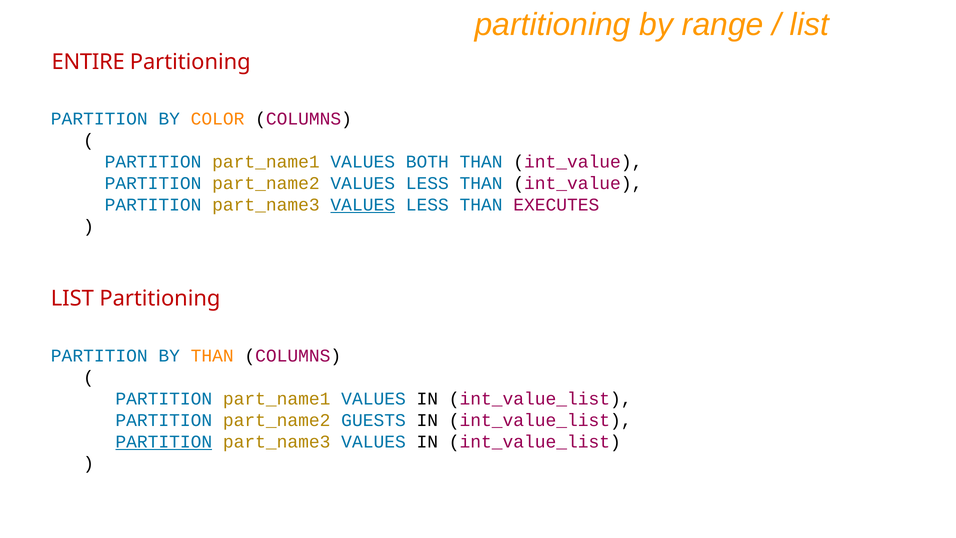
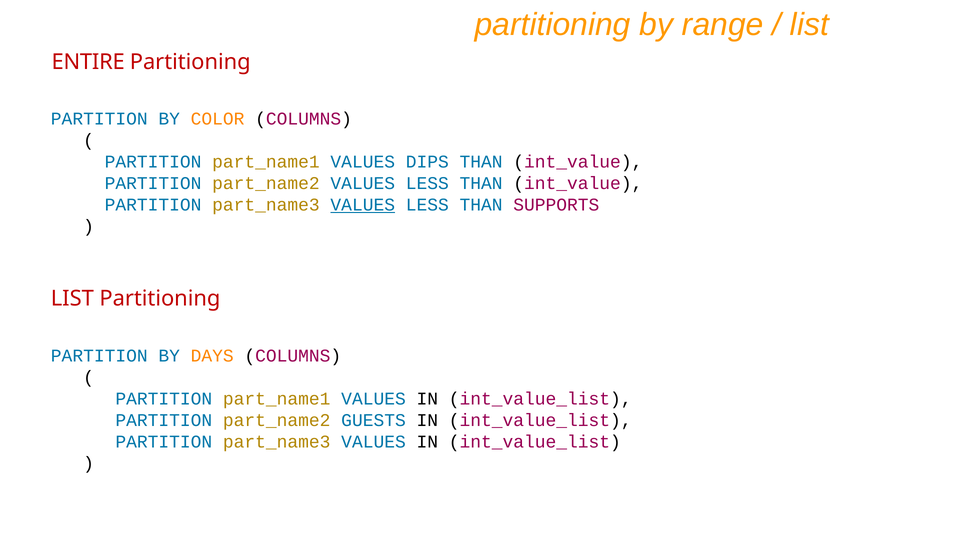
BOTH: BOTH -> DIPS
EXECUTES: EXECUTES -> SUPPORTS
BY THAN: THAN -> DAYS
PARTITION at (164, 442) underline: present -> none
